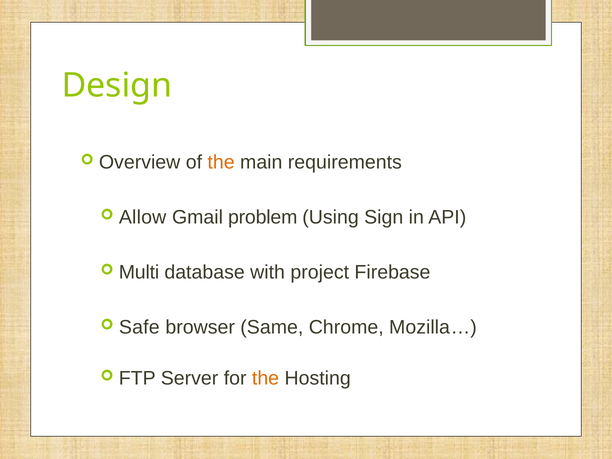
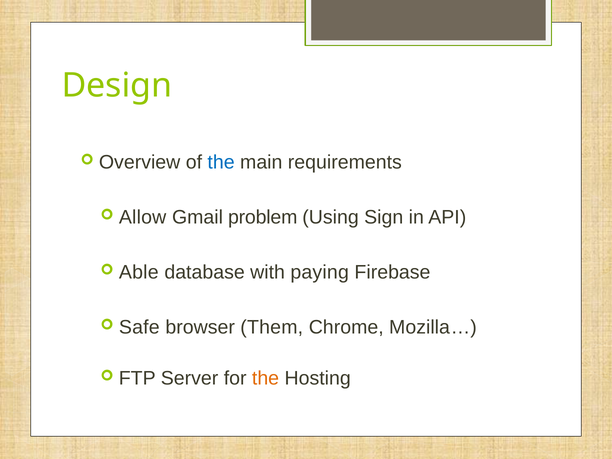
the at (221, 162) colour: orange -> blue
Multi: Multi -> Able
project: project -> paying
Same: Same -> Them
